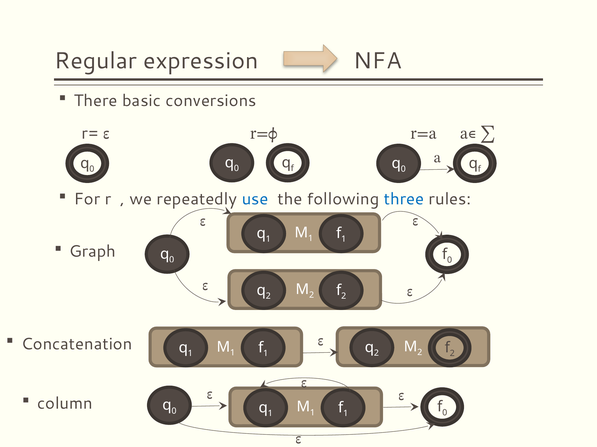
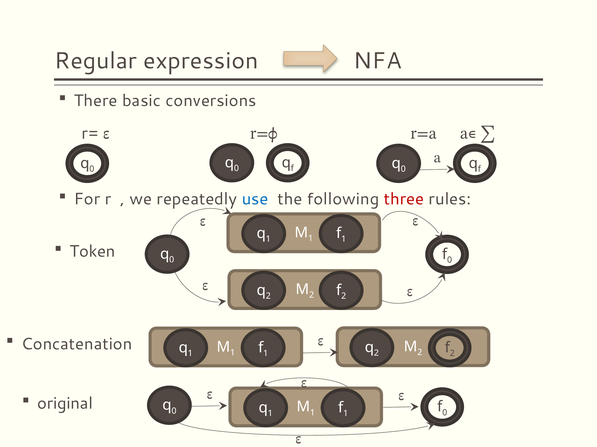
three colour: blue -> red
Graph: Graph -> Token
column: column -> original
